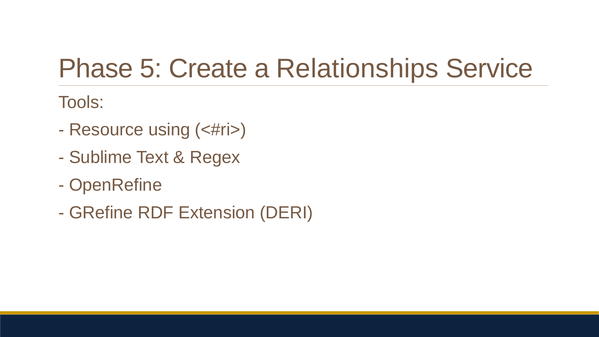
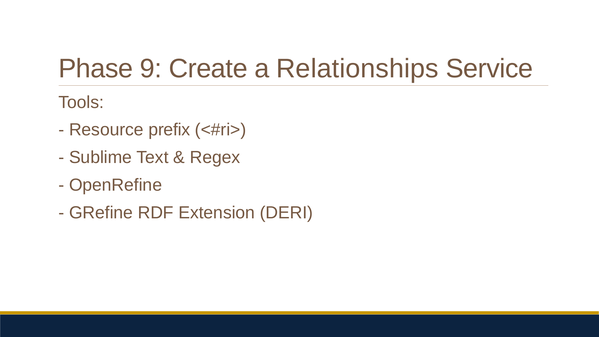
5: 5 -> 9
using: using -> prefix
